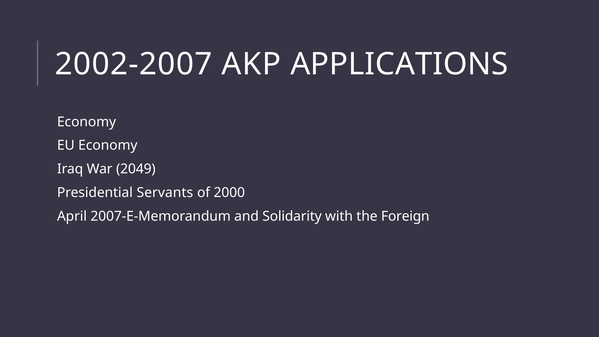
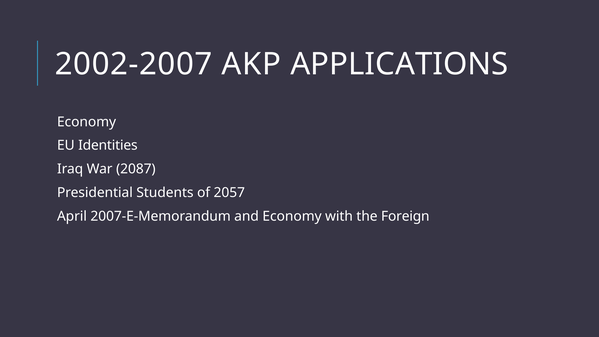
EU Economy: Economy -> Identities
2049: 2049 -> 2087
Servants: Servants -> Students
2000: 2000 -> 2057
and Solidarity: Solidarity -> Economy
